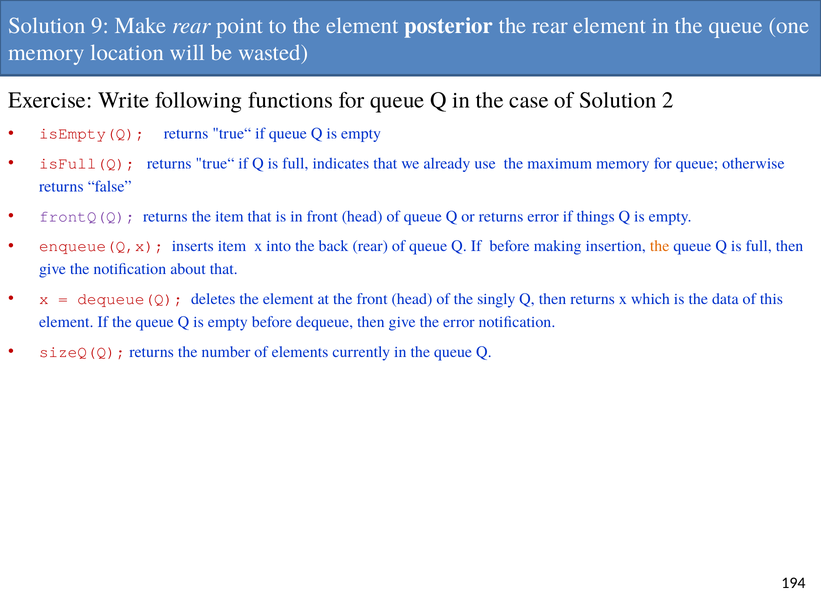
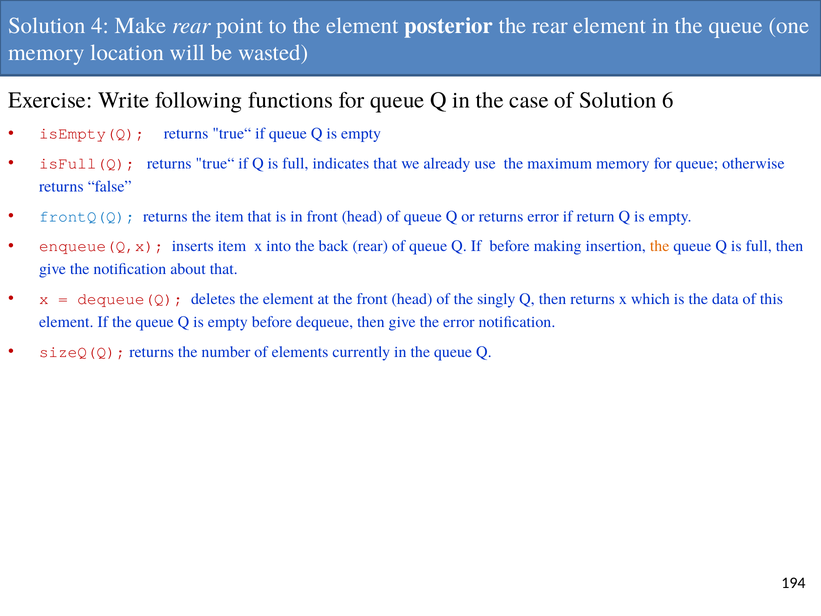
9: 9 -> 4
2: 2 -> 6
frontQ(Q colour: purple -> blue
things: things -> return
